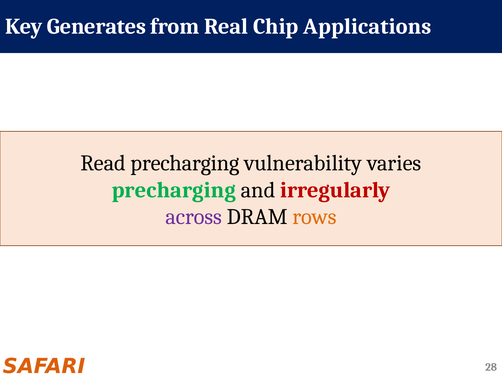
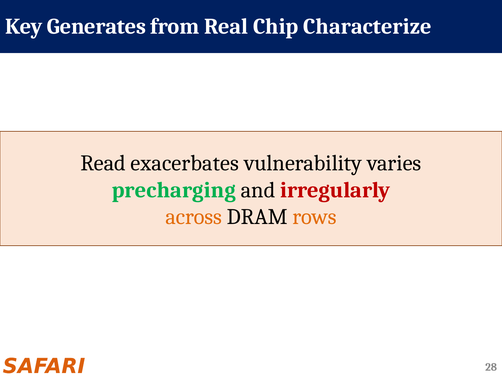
Applications: Applications -> Characterize
Read precharging: precharging -> exacerbates
across colour: purple -> orange
